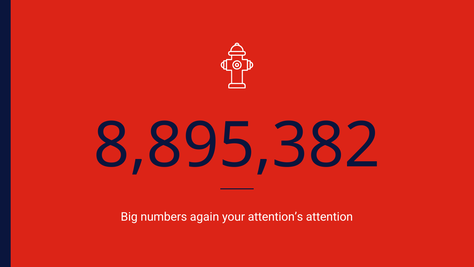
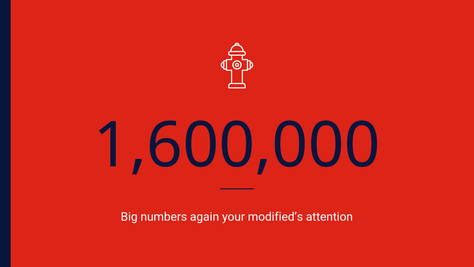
8,895,382: 8,895,382 -> 1,600,000
attention’s: attention’s -> modified’s
